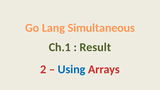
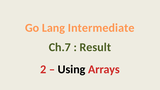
Simultaneous: Simultaneous -> Intermediate
Ch.1: Ch.1 -> Ch.7
Using colour: blue -> black
